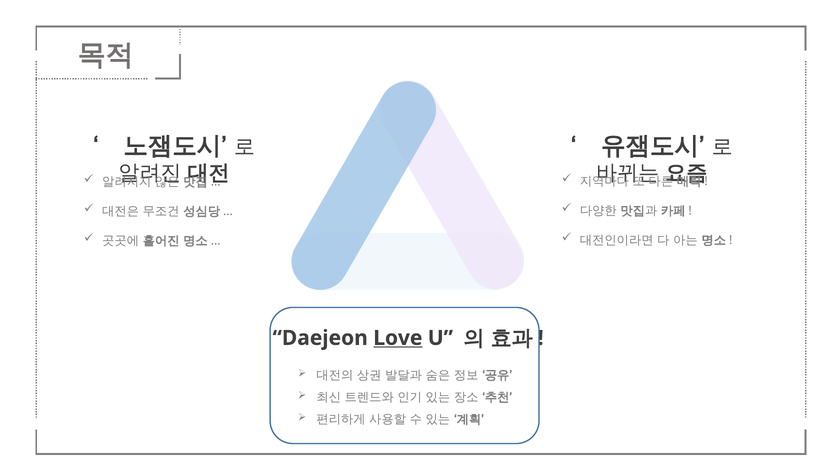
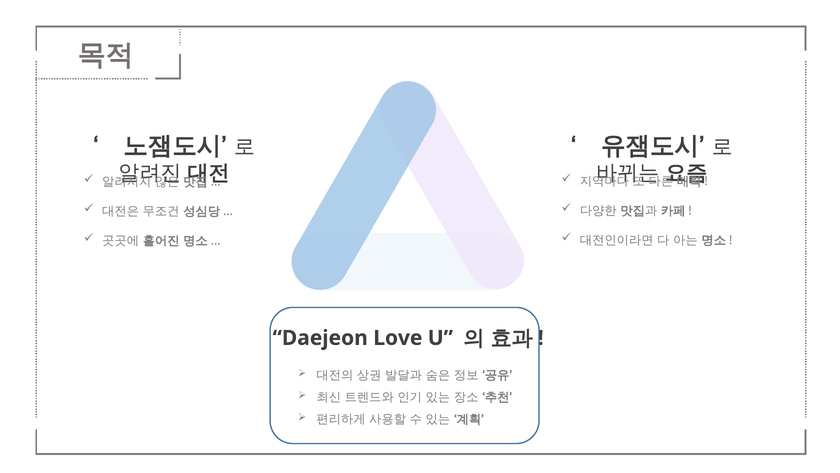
Love underline: present -> none
